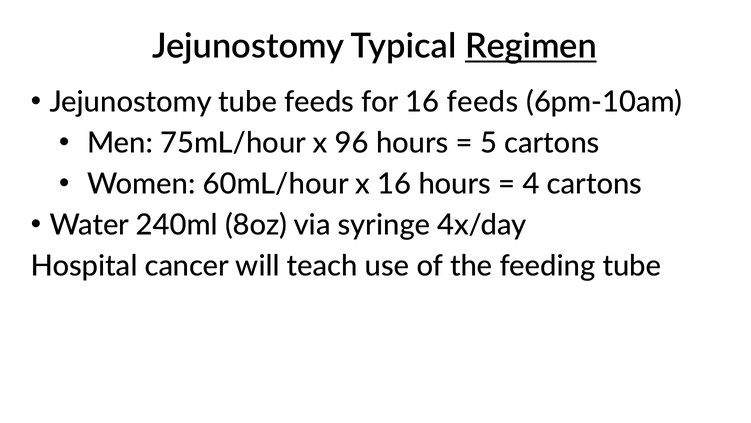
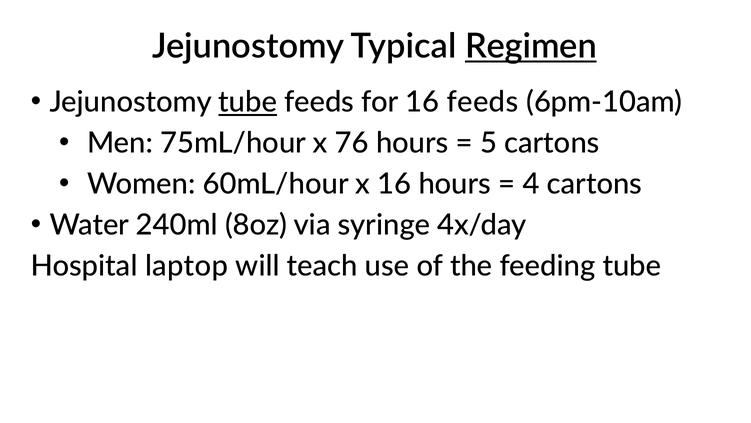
tube at (248, 102) underline: none -> present
96: 96 -> 76
cancer: cancer -> laptop
